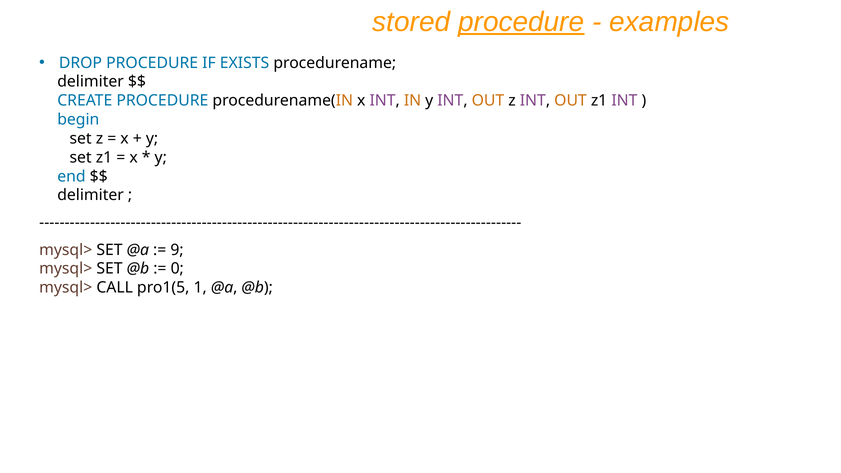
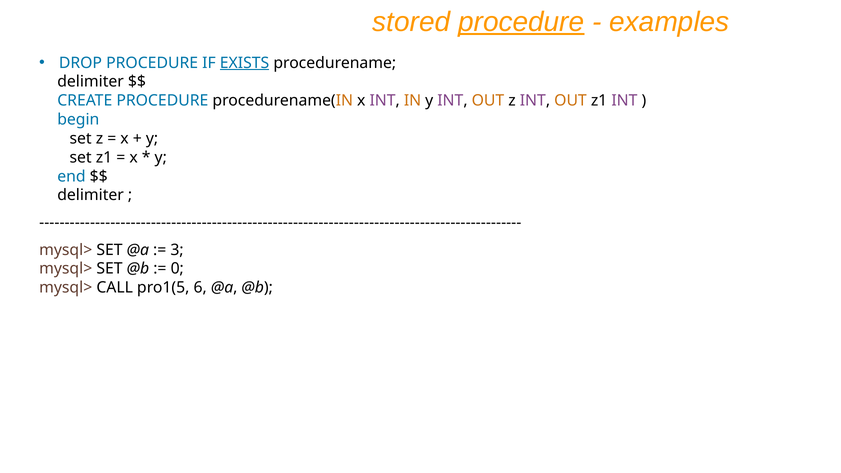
EXISTS underline: none -> present
9: 9 -> 3
1: 1 -> 6
